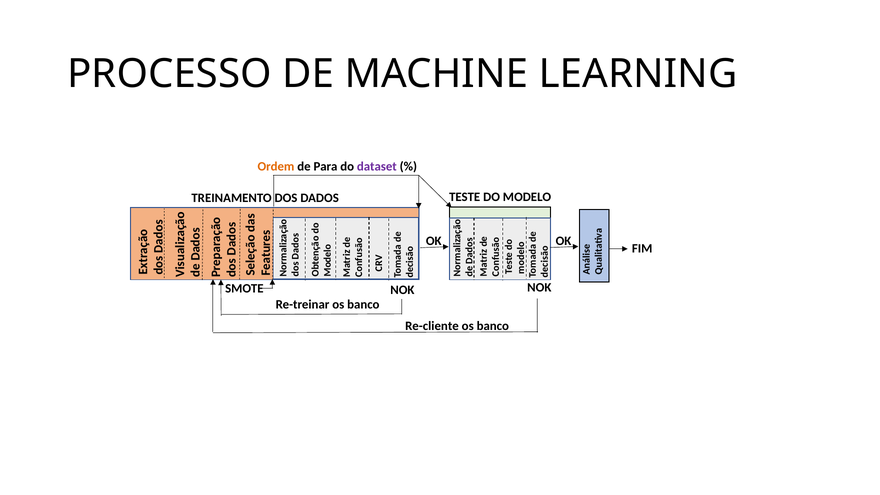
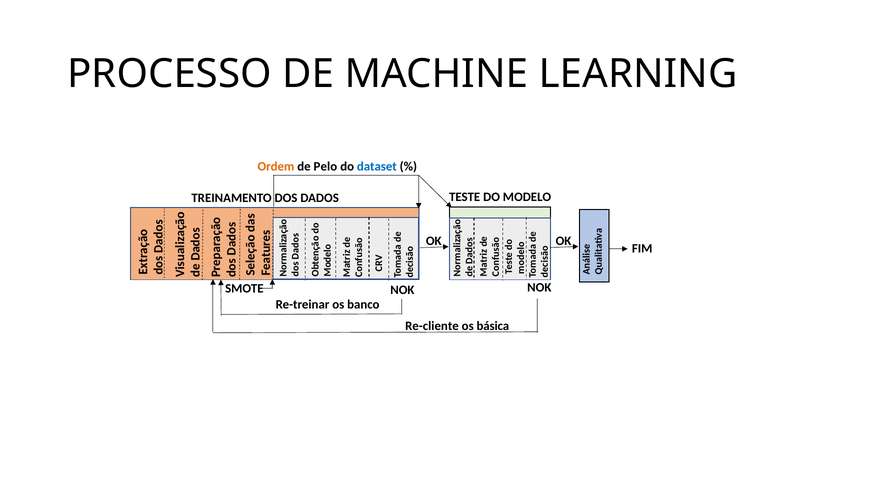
Para: Para -> Pelo
dataset colour: purple -> blue
banco at (493, 326): banco -> básica
